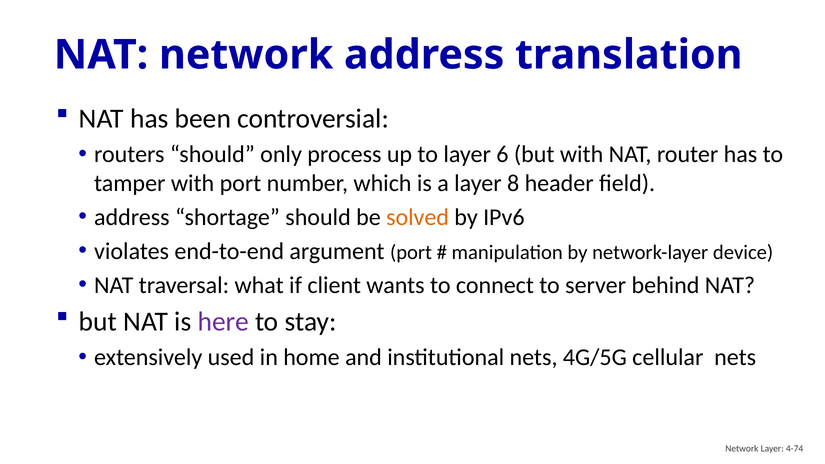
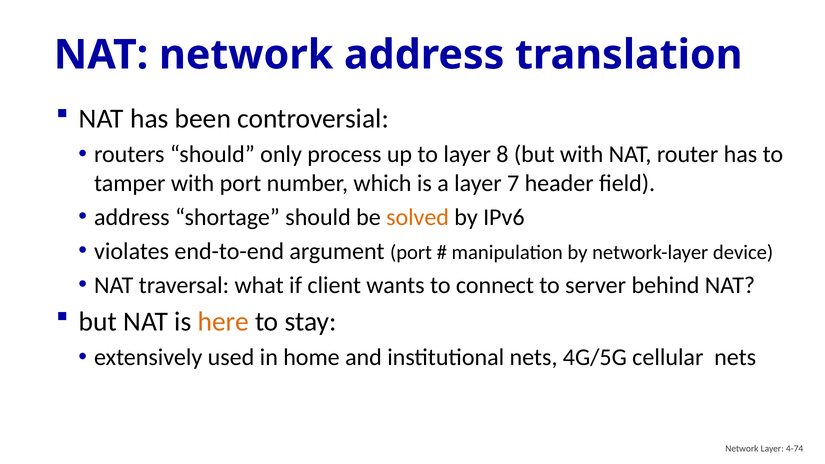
6: 6 -> 8
8: 8 -> 7
here colour: purple -> orange
